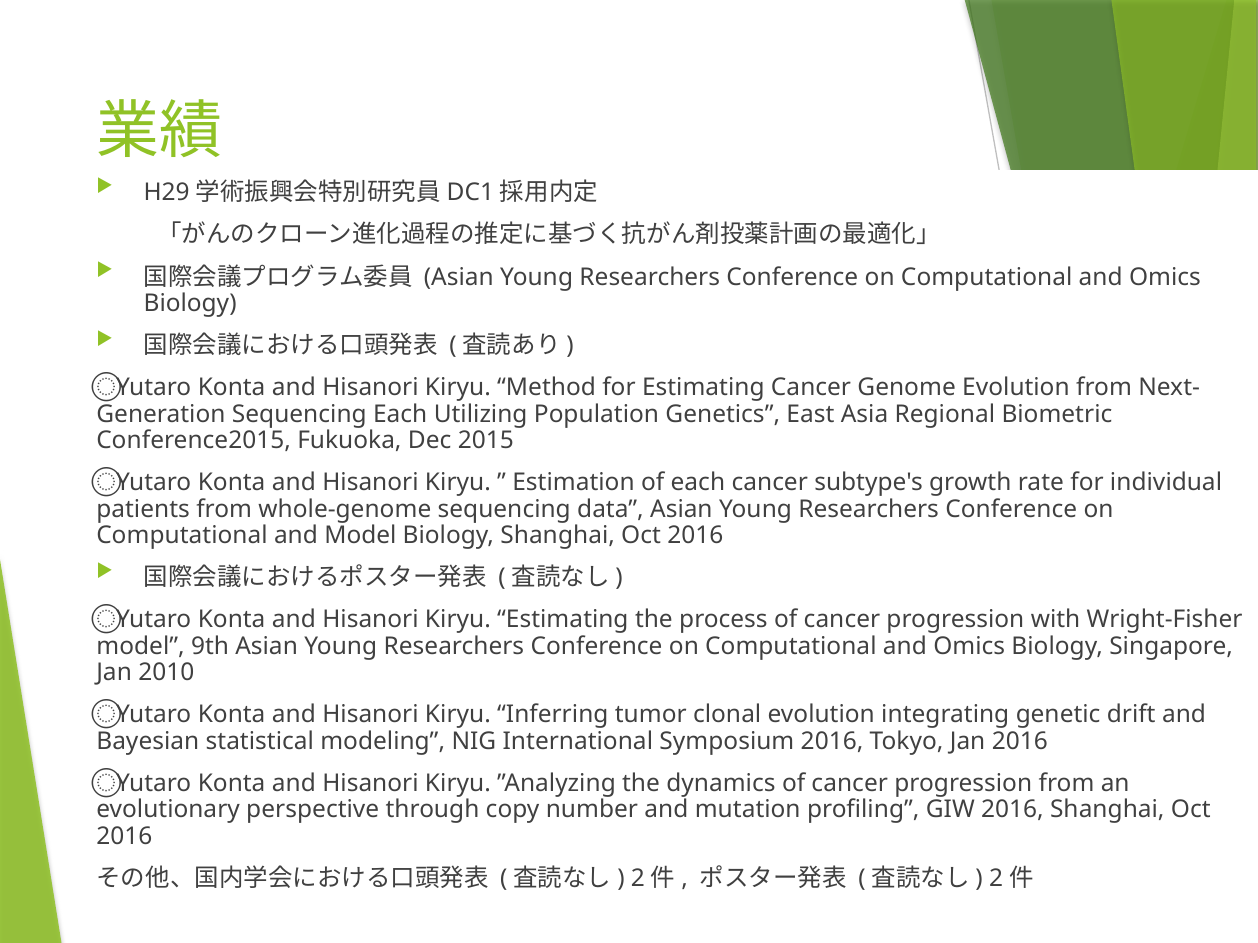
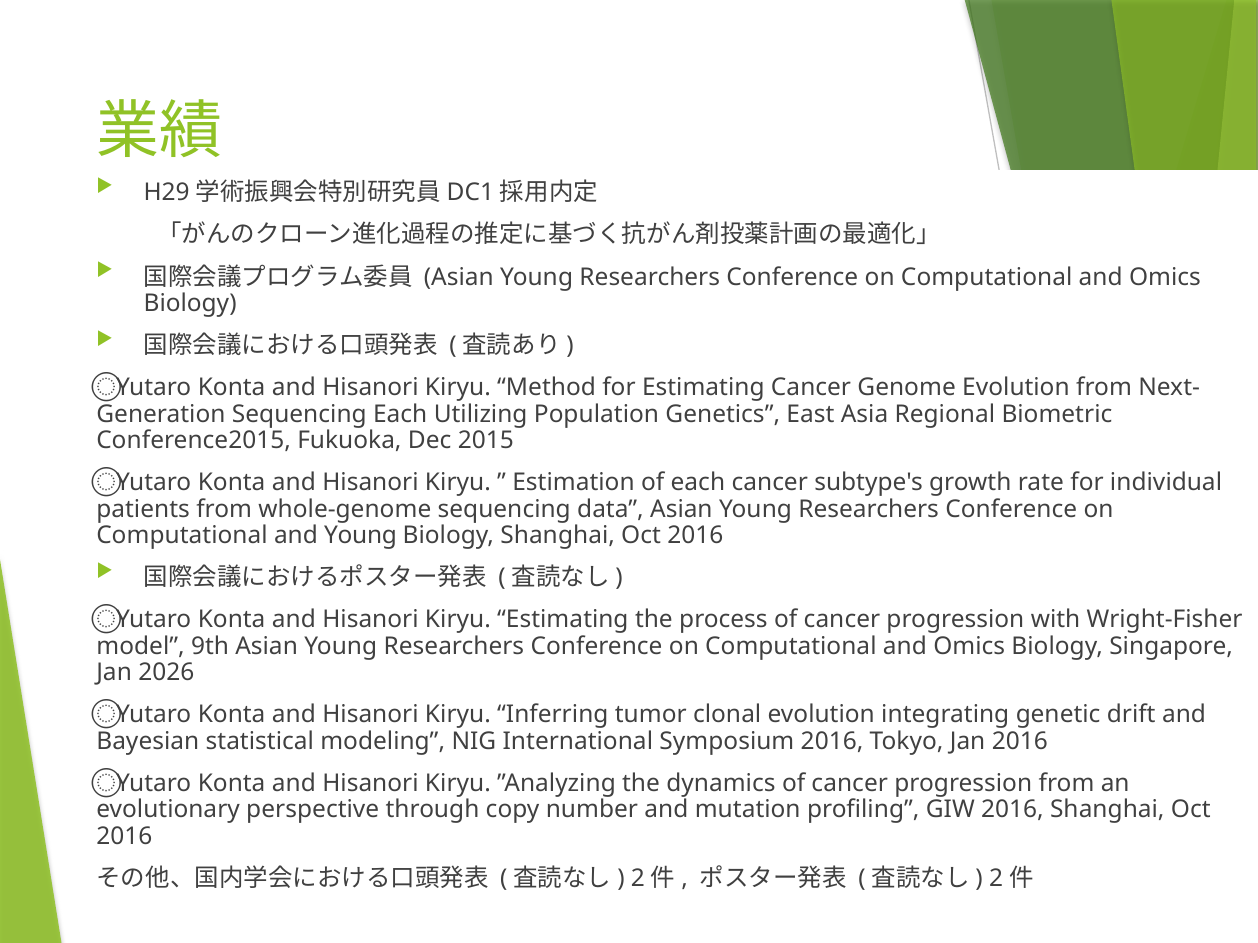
and Model: Model -> Young
2010: 2010 -> 2026
